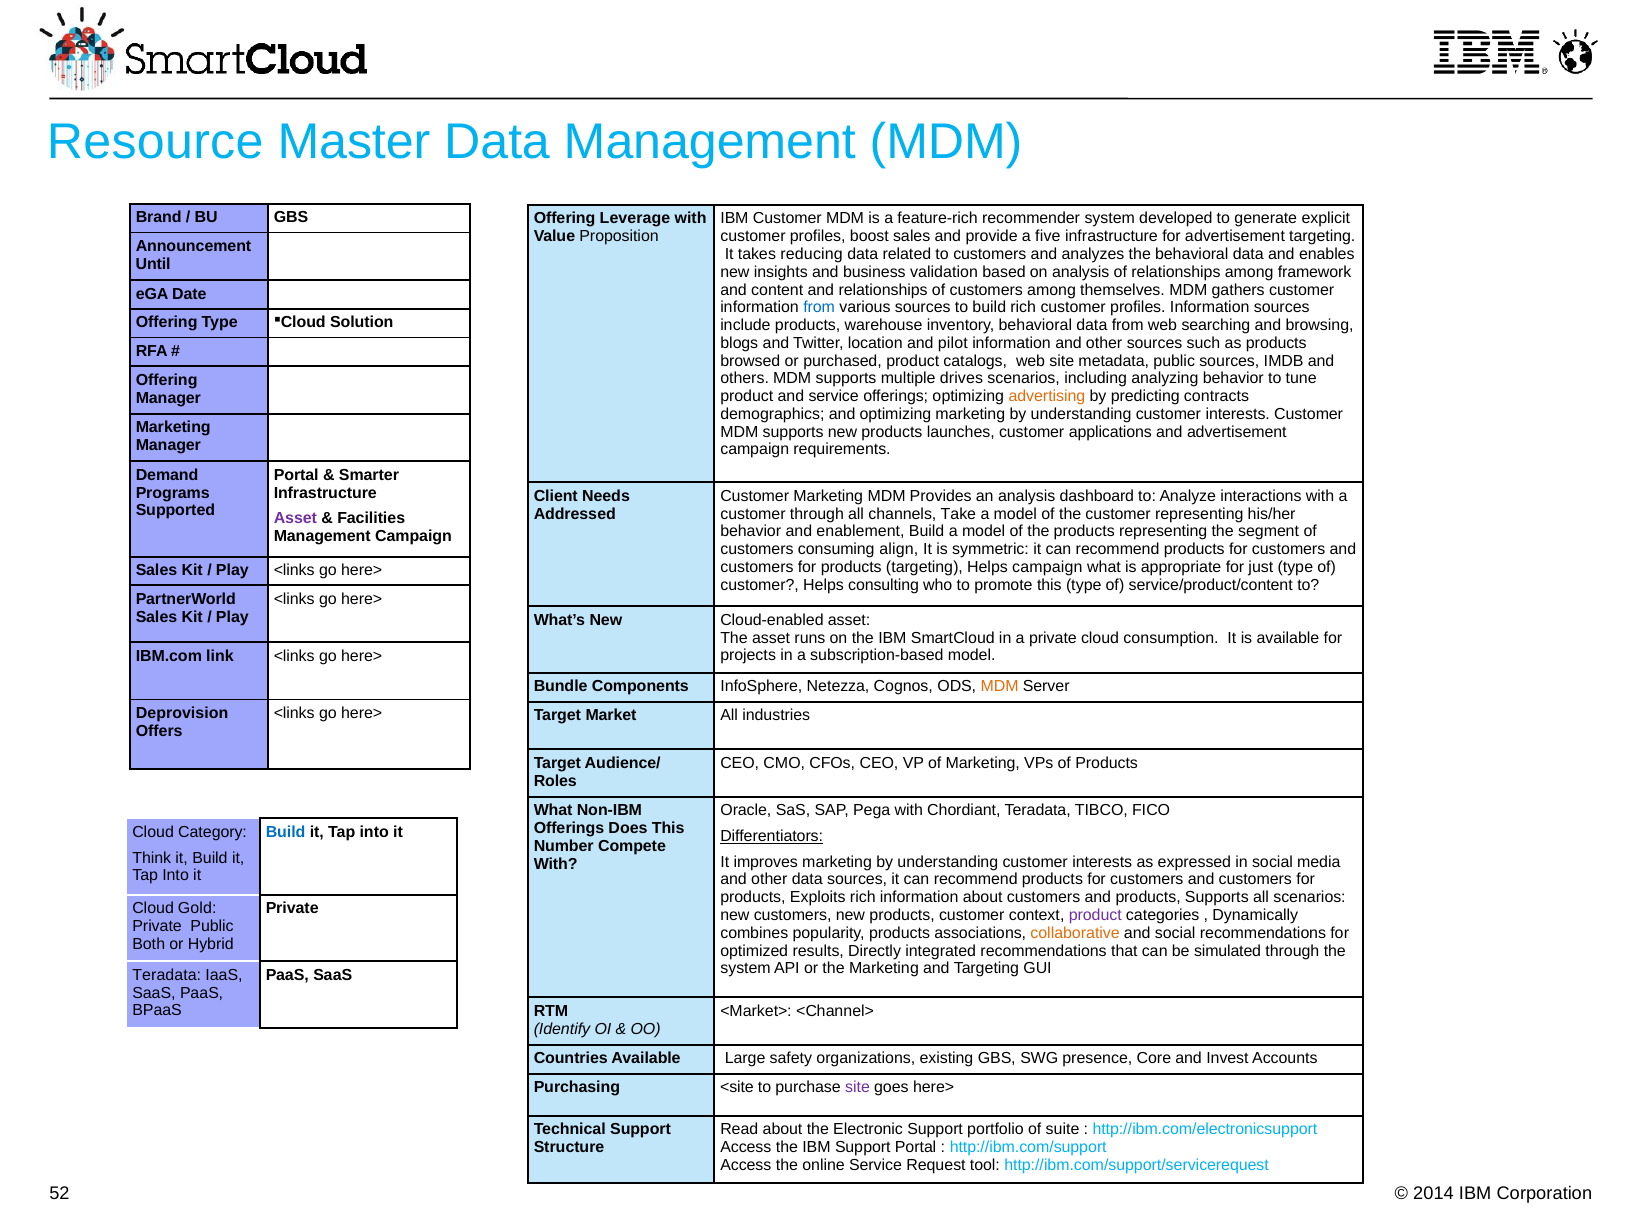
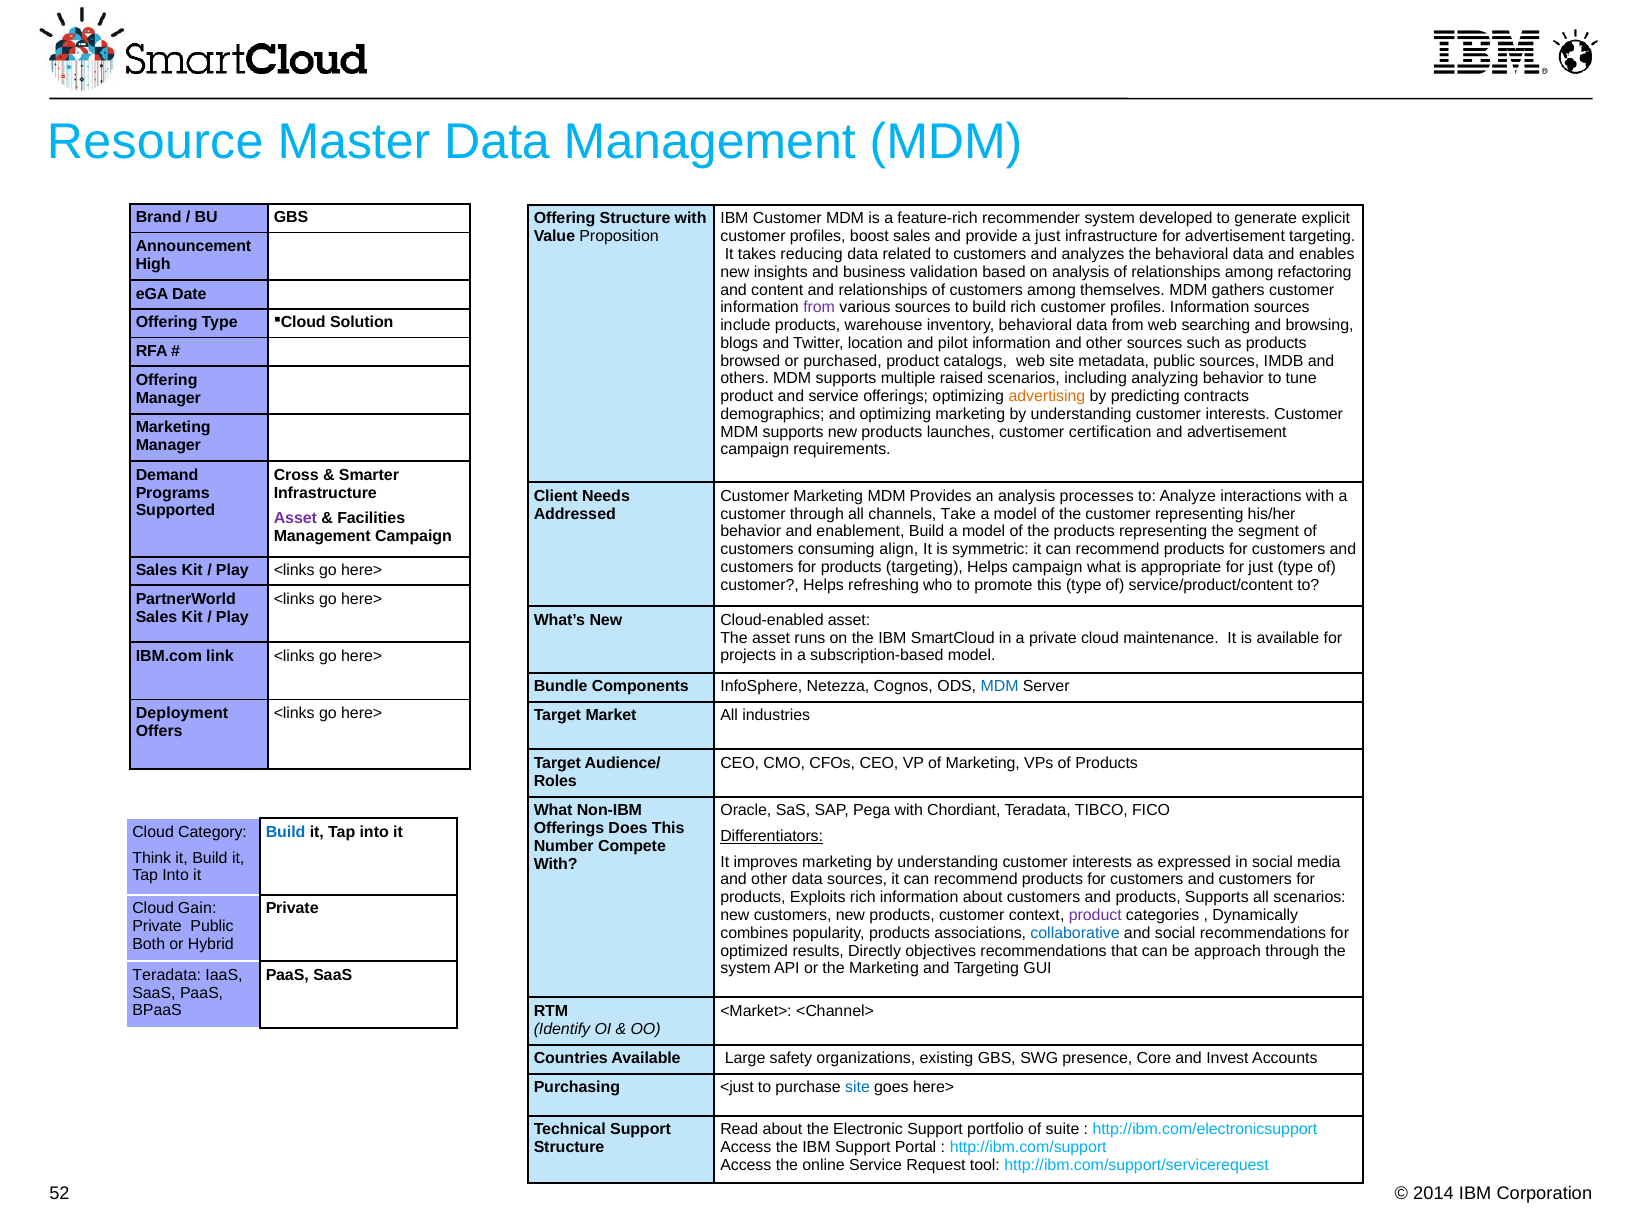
Offering Leverage: Leverage -> Structure
a five: five -> just
Until: Until -> High
framework: framework -> refactoring
from at (819, 308) colour: blue -> purple
drives: drives -> raised
applications: applications -> certification
Portal at (296, 475): Portal -> Cross
dashboard: dashboard -> processes
consulting: consulting -> refreshing
consumption: consumption -> maintenance
MDM at (1000, 687) colour: orange -> blue
Deprovision: Deprovision -> Deployment
Gold: Gold -> Gain
collaborative colour: orange -> blue
integrated: integrated -> objectives
simulated: simulated -> approach
<site: <site -> <just
site at (858, 1088) colour: purple -> blue
